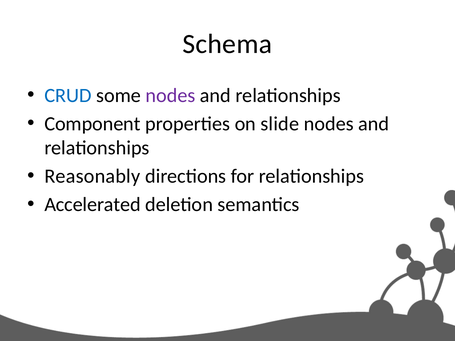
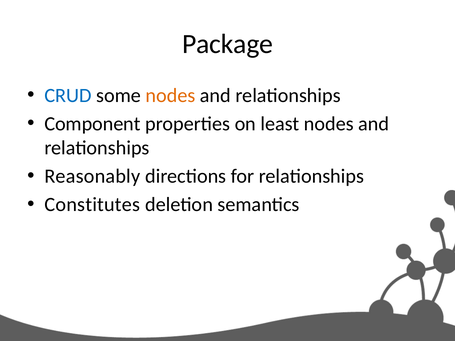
Schema: Schema -> Package
nodes at (170, 95) colour: purple -> orange
slide: slide -> least
Accelerated: Accelerated -> Constitutes
